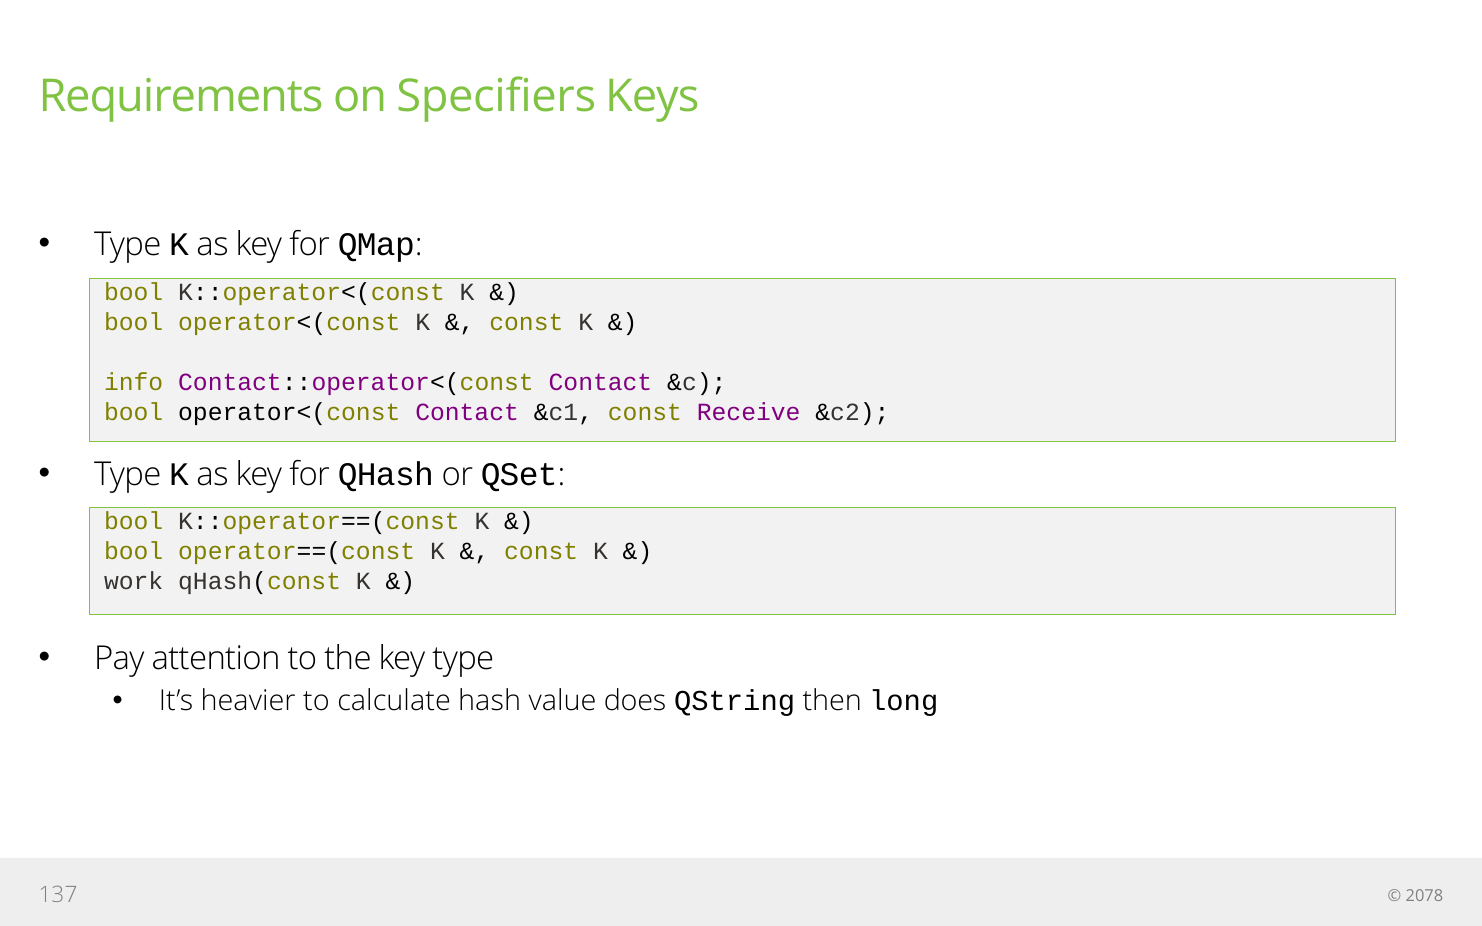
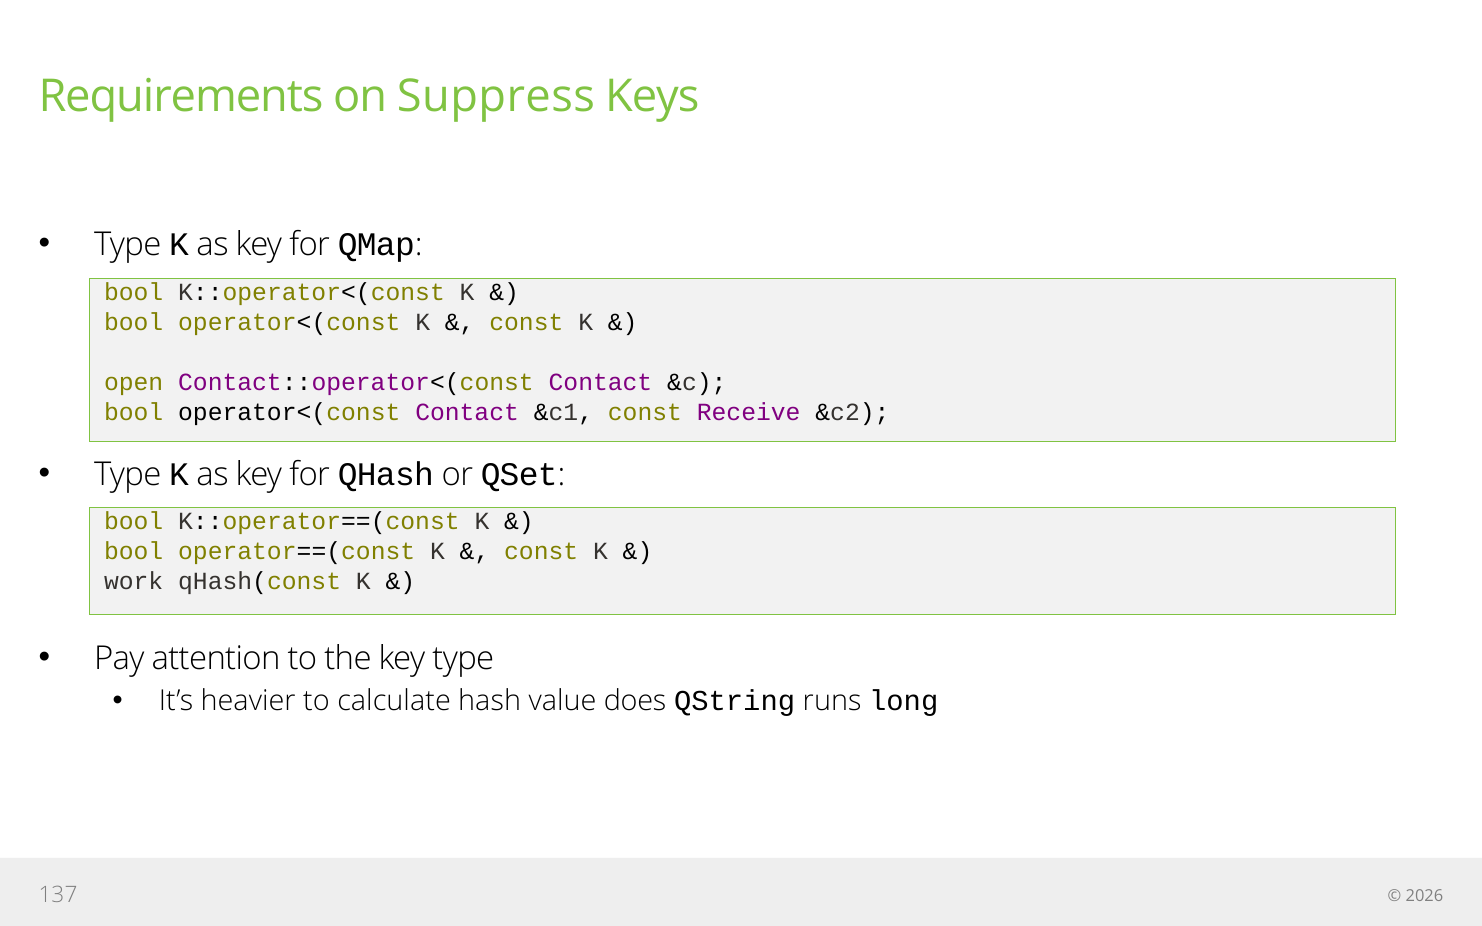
Specifiers: Specifiers -> Suppress
info: info -> open
then: then -> runs
2078: 2078 -> 2026
